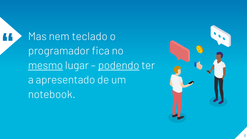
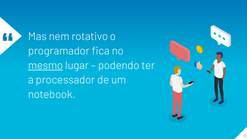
teclado: teclado -> rotativo
podendo underline: present -> none
apresentado: apresentado -> processador
